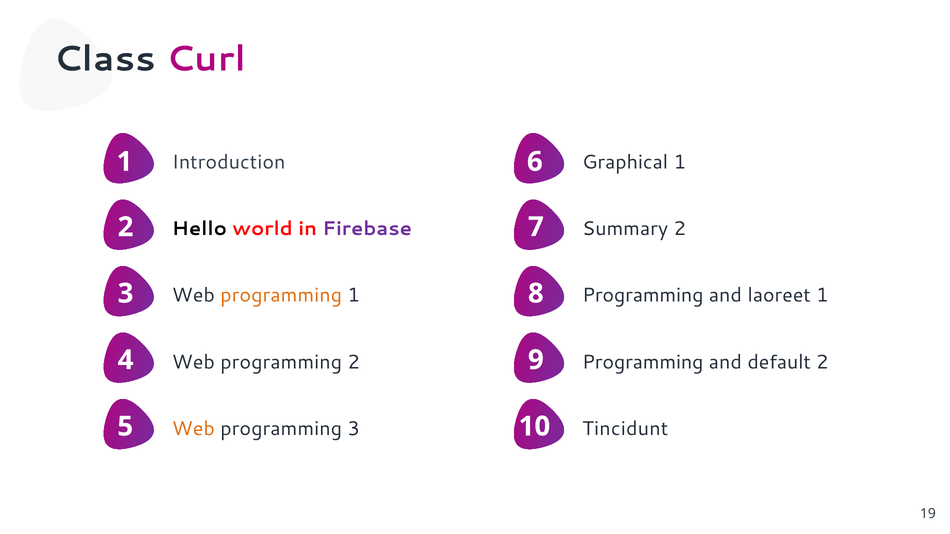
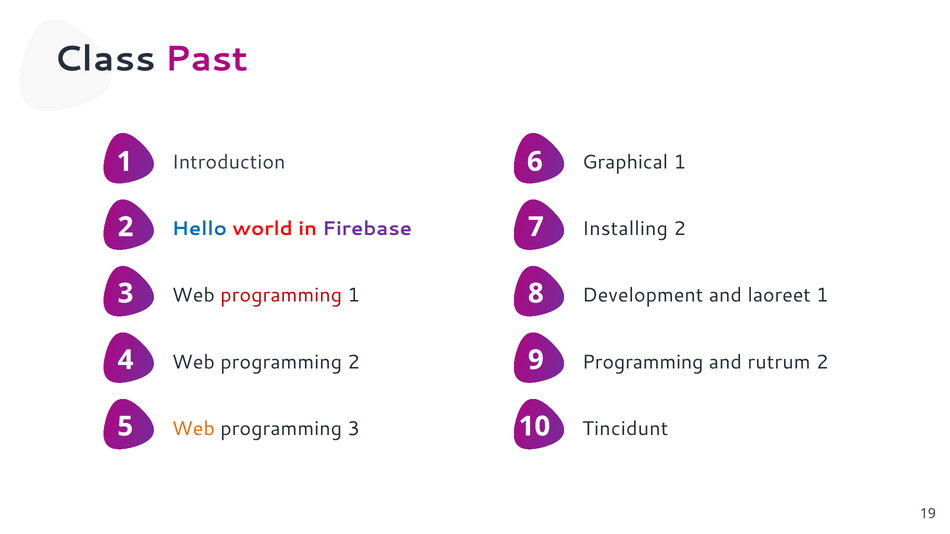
Curl: Curl -> Past
Hello colour: black -> blue
Summary: Summary -> Installing
programming at (281, 296) colour: orange -> red
Programming at (643, 296): Programming -> Development
default: default -> rutrum
